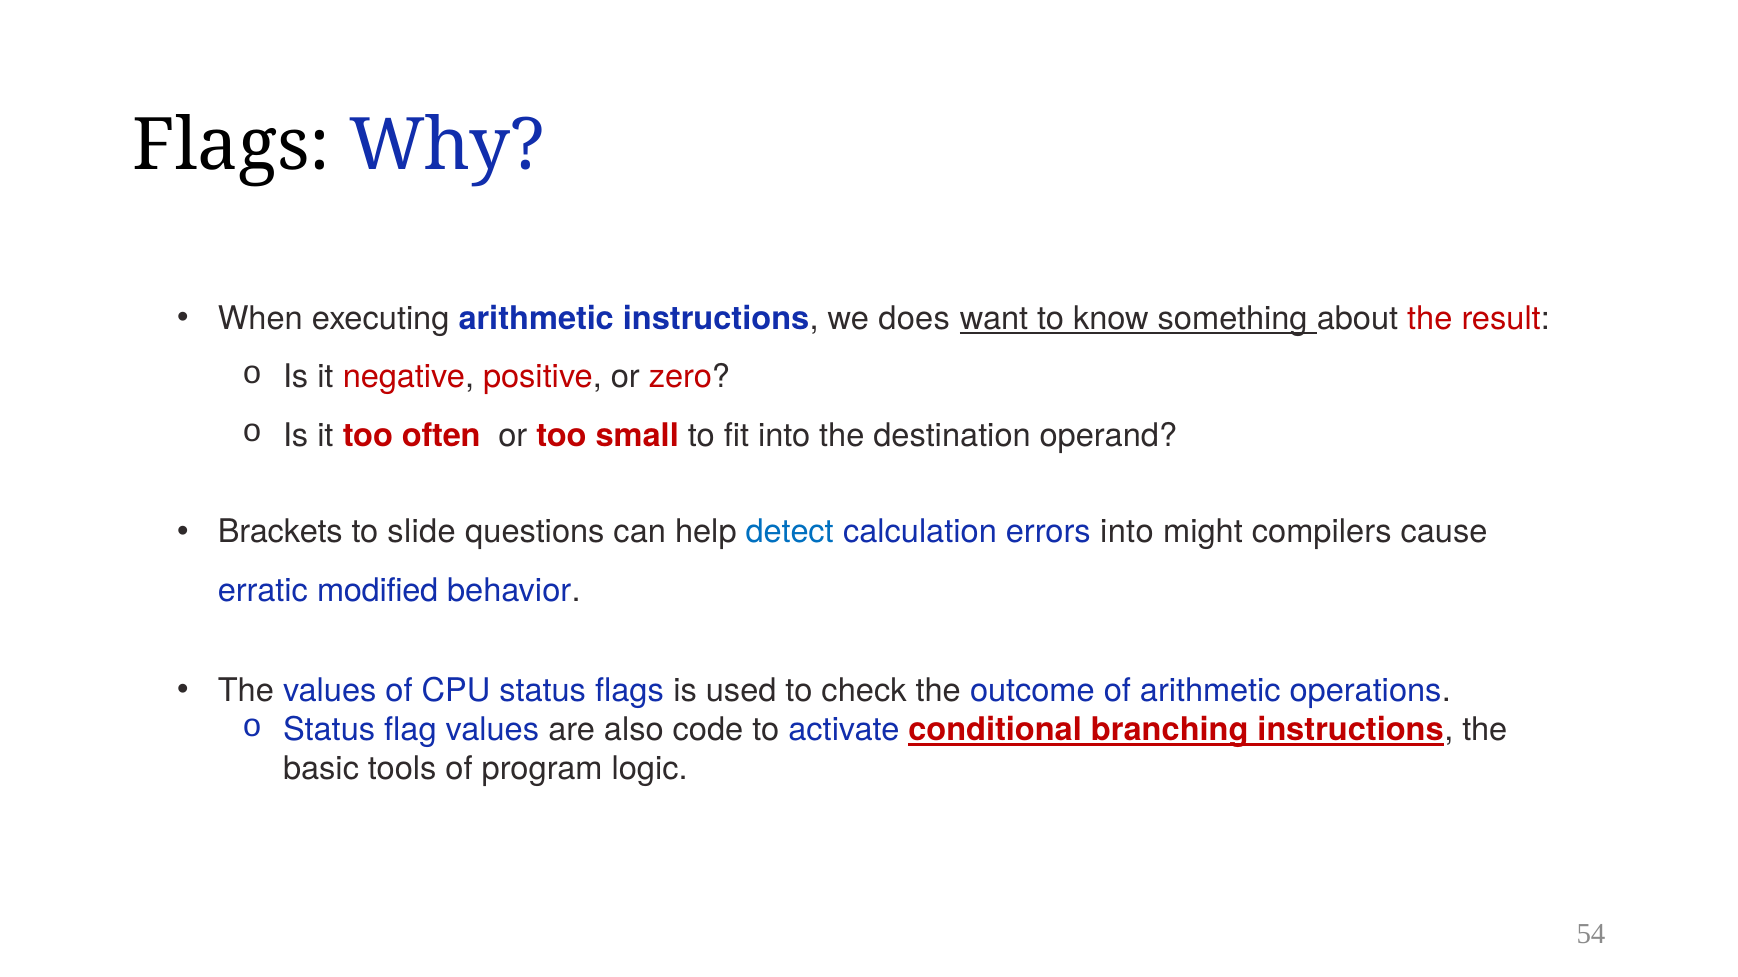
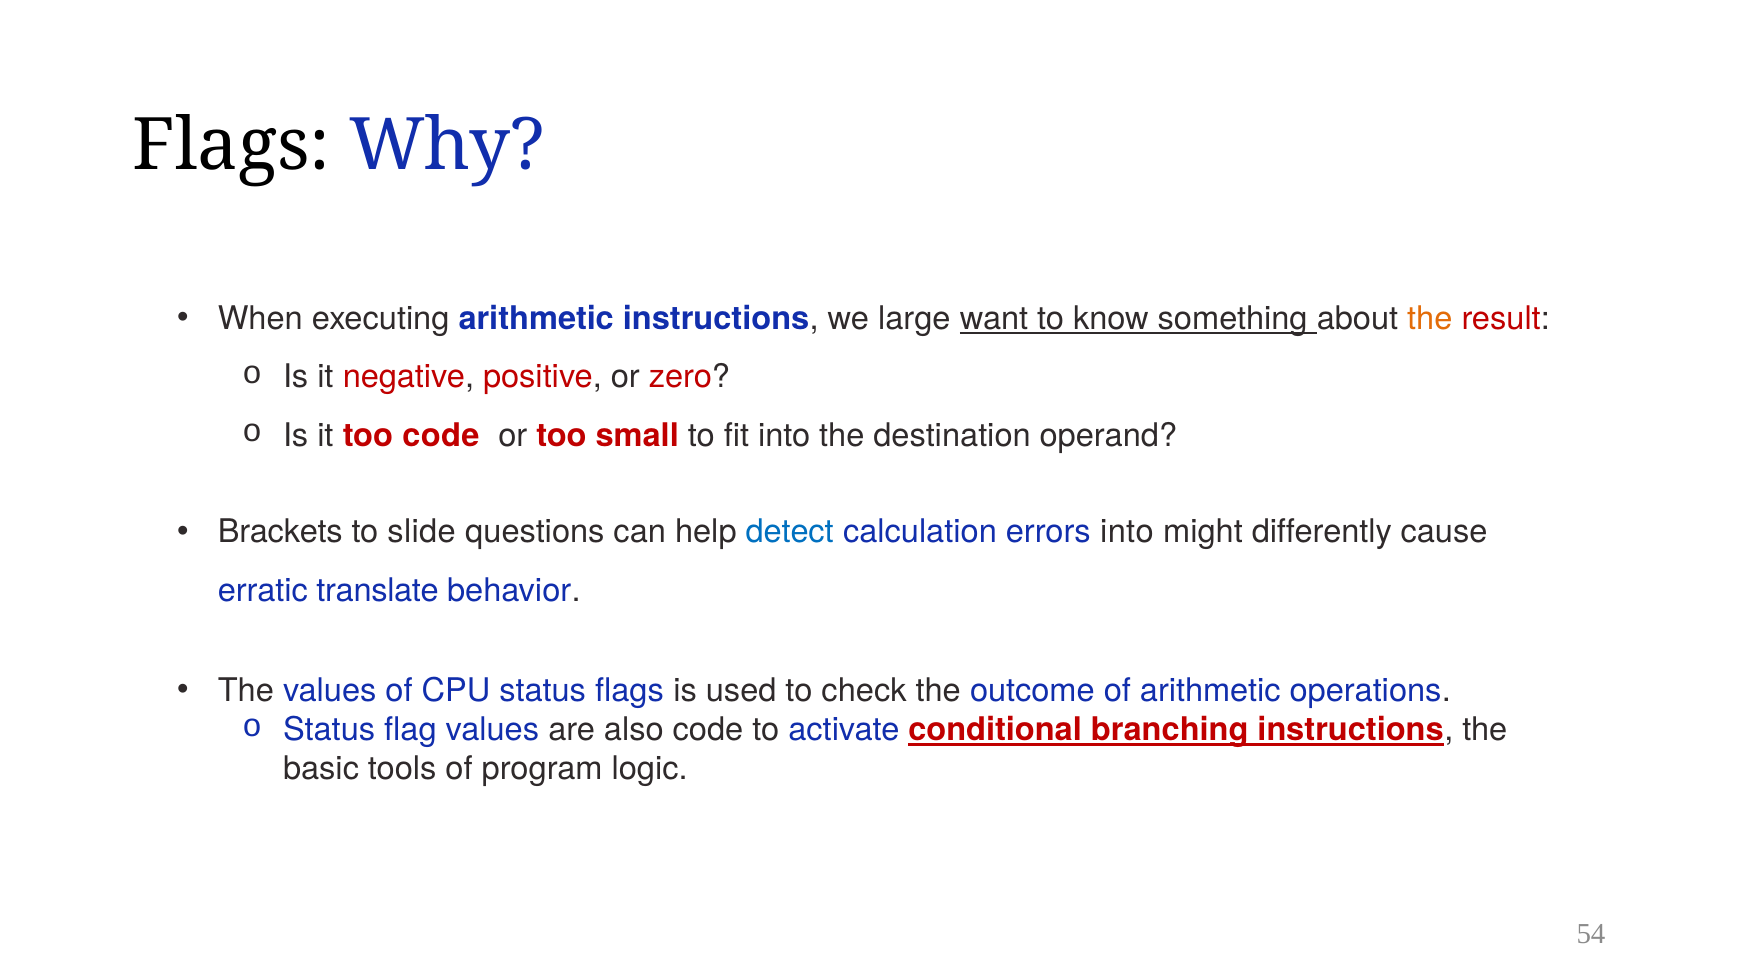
does: does -> large
the at (1430, 319) colour: red -> orange
too often: often -> code
compilers: compilers -> differently
modified: modified -> translate
